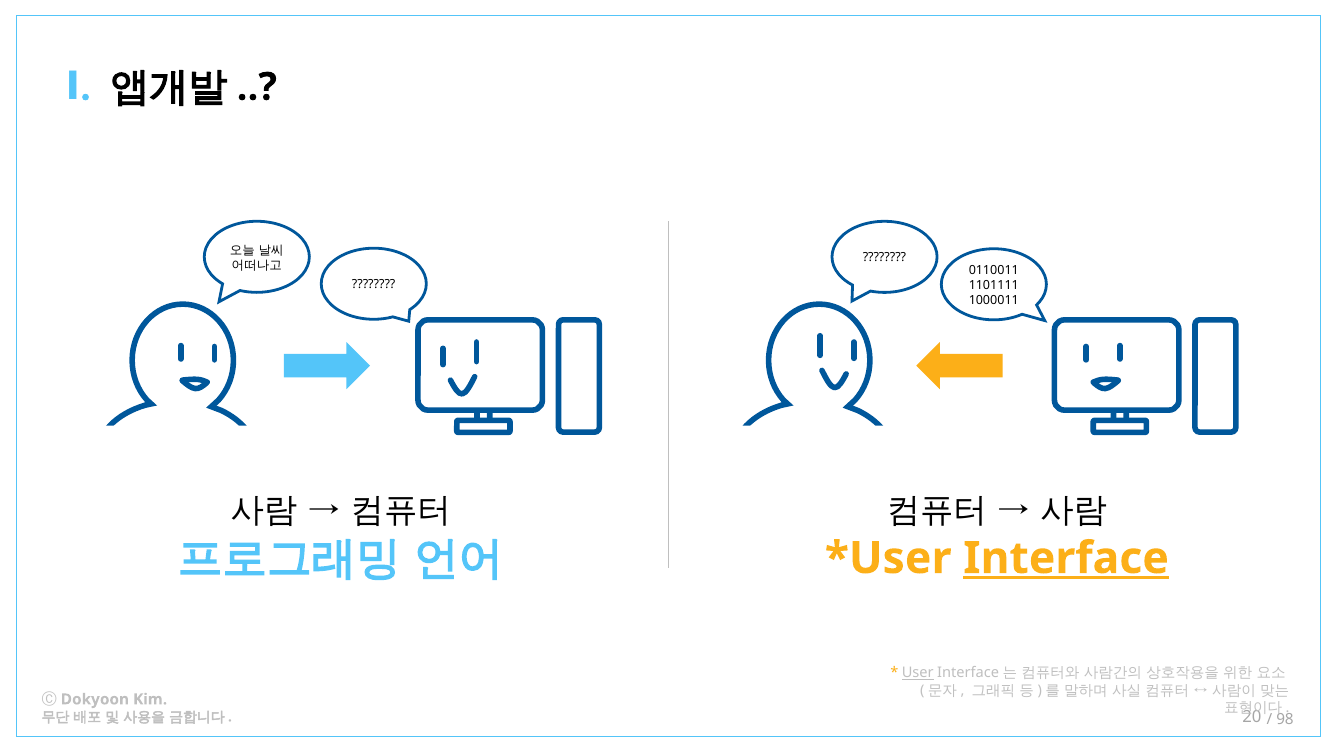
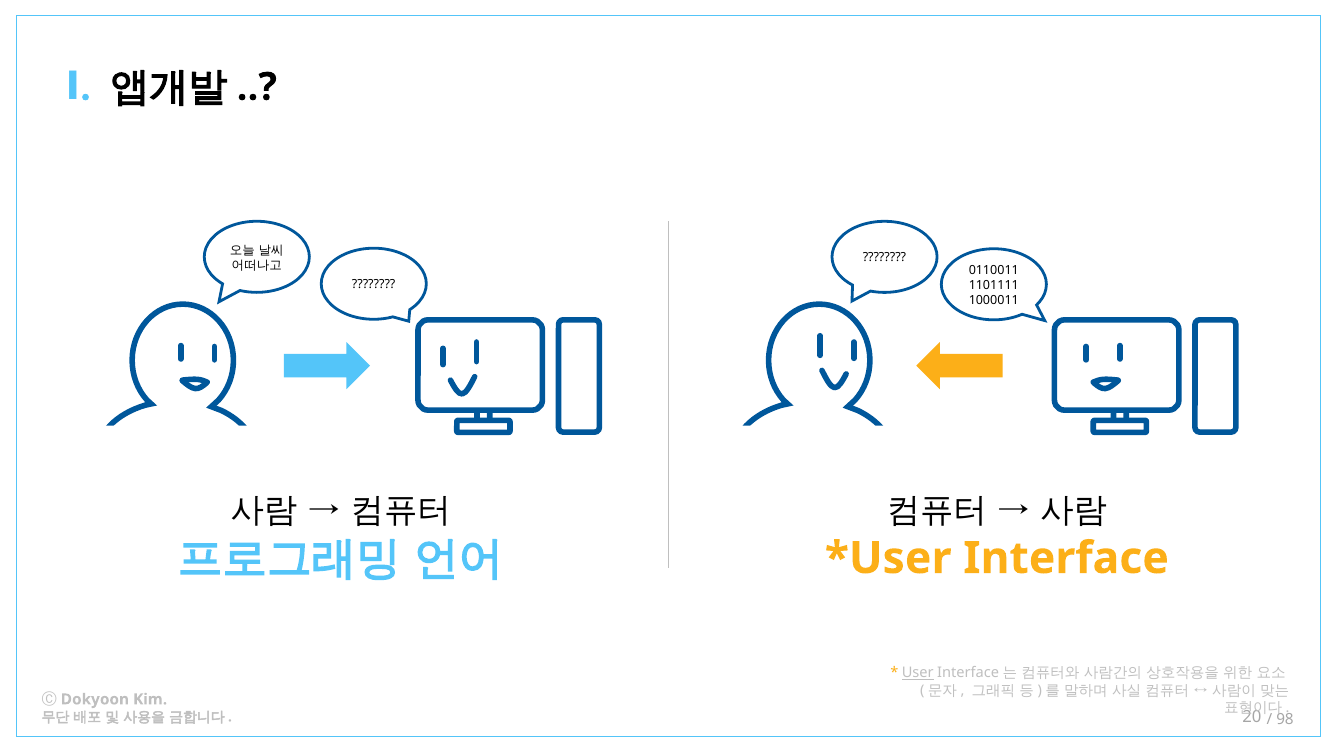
Interface underline: present -> none
